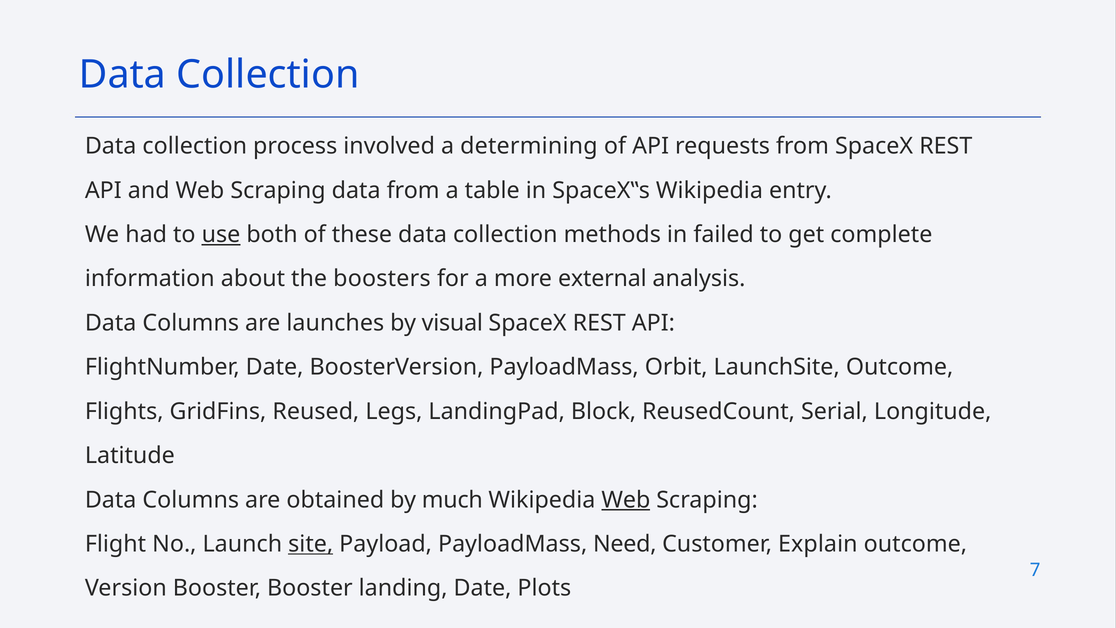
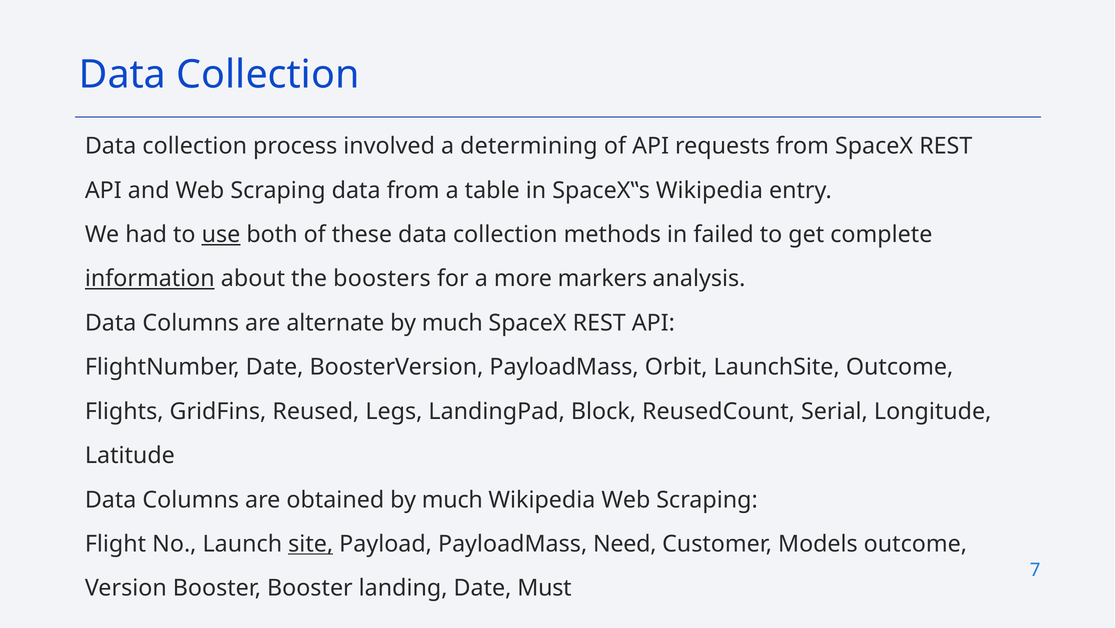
information underline: none -> present
external: external -> markers
launches: launches -> alternate
visual at (452, 323): visual -> much
Web at (626, 500) underline: present -> none
Explain: Explain -> Models
Plots: Plots -> Must
